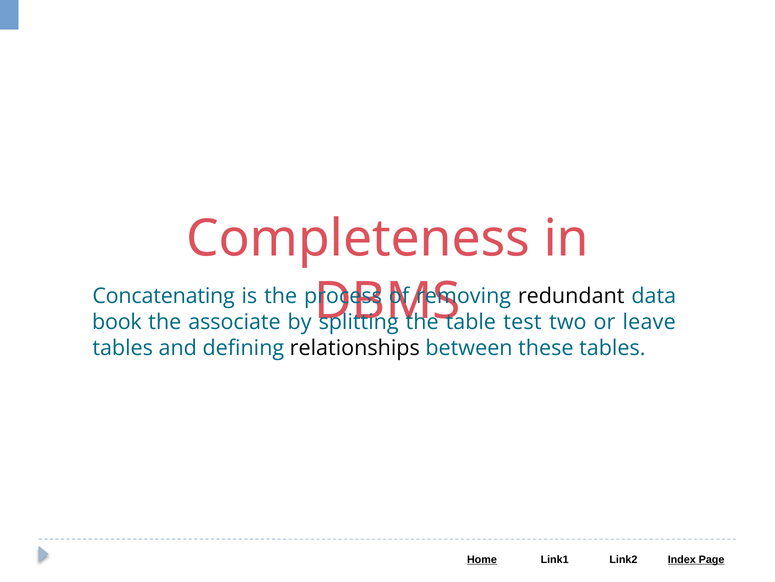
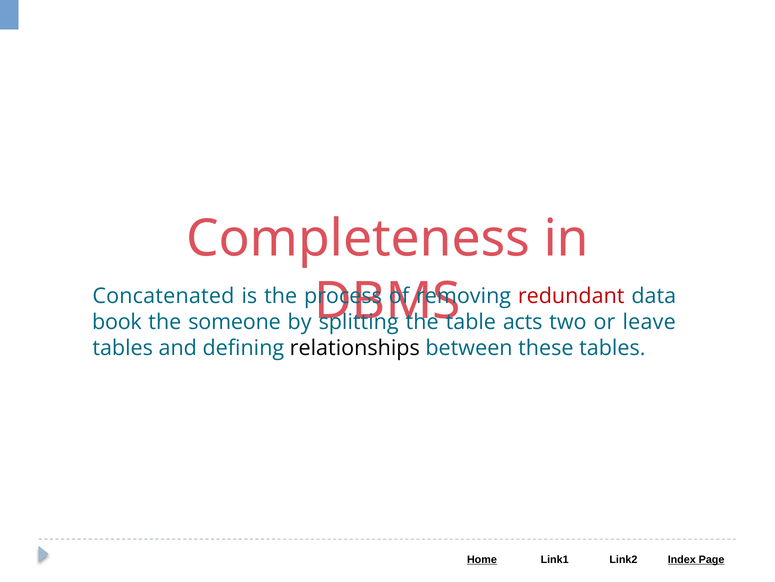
Concatenating: Concatenating -> Concatenated
redundant colour: black -> red
associate: associate -> someone
test: test -> acts
